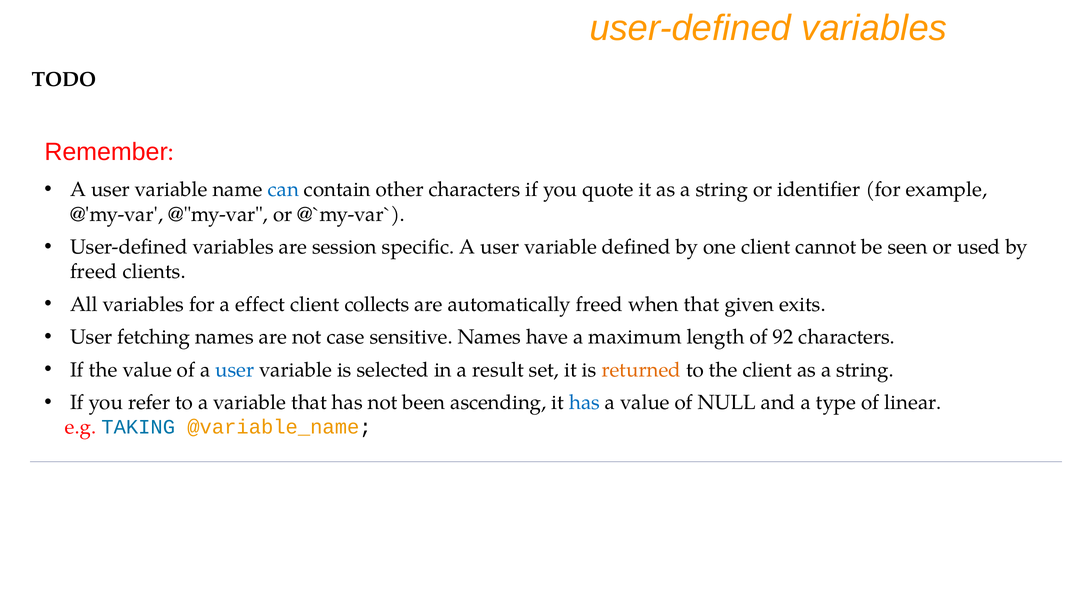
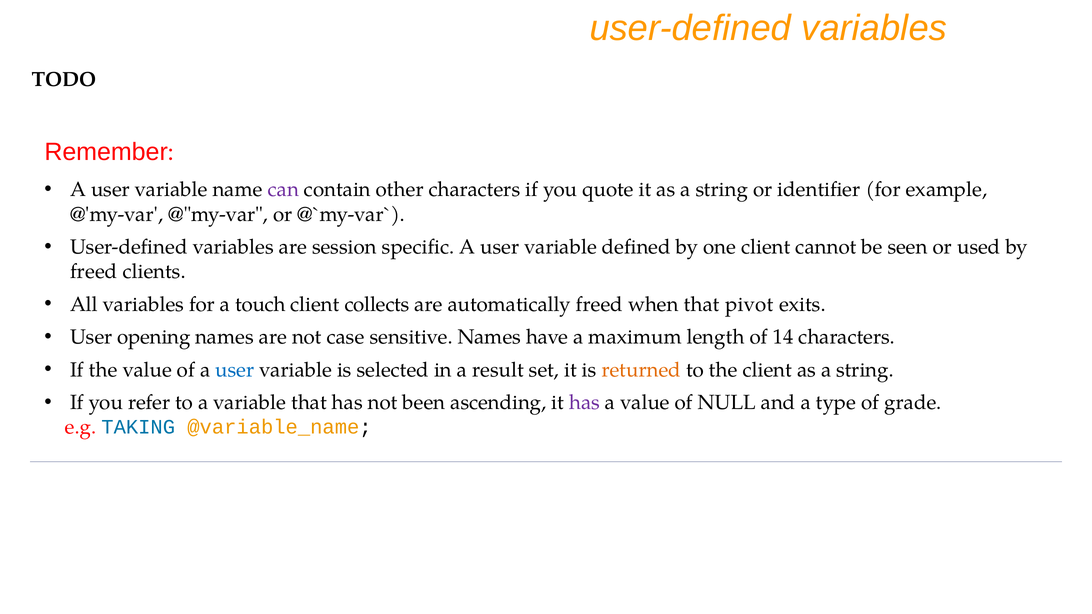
can colour: blue -> purple
effect: effect -> touch
given: given -> pivot
fetching: fetching -> opening
92: 92 -> 14
has at (585, 403) colour: blue -> purple
linear: linear -> grade
